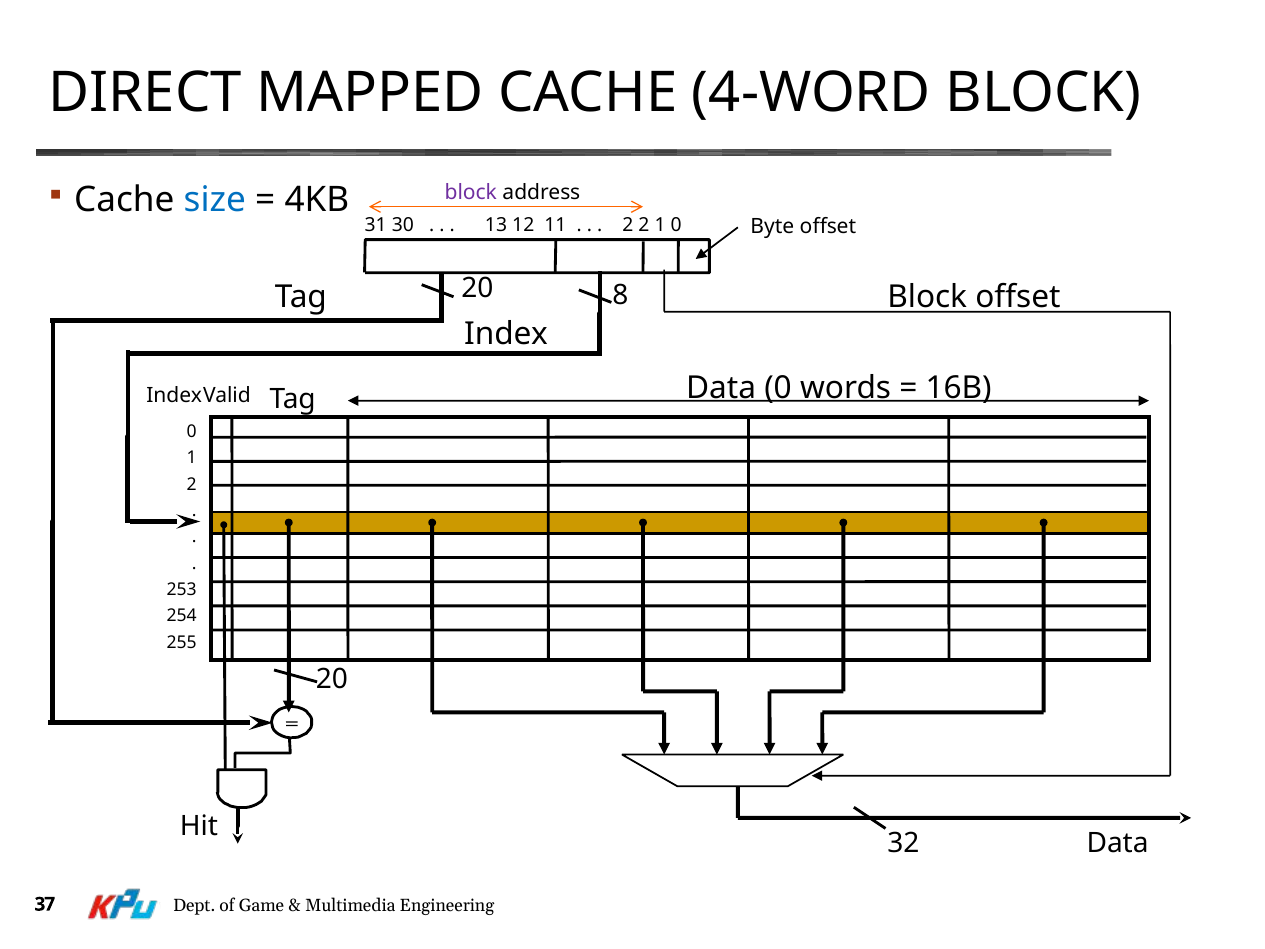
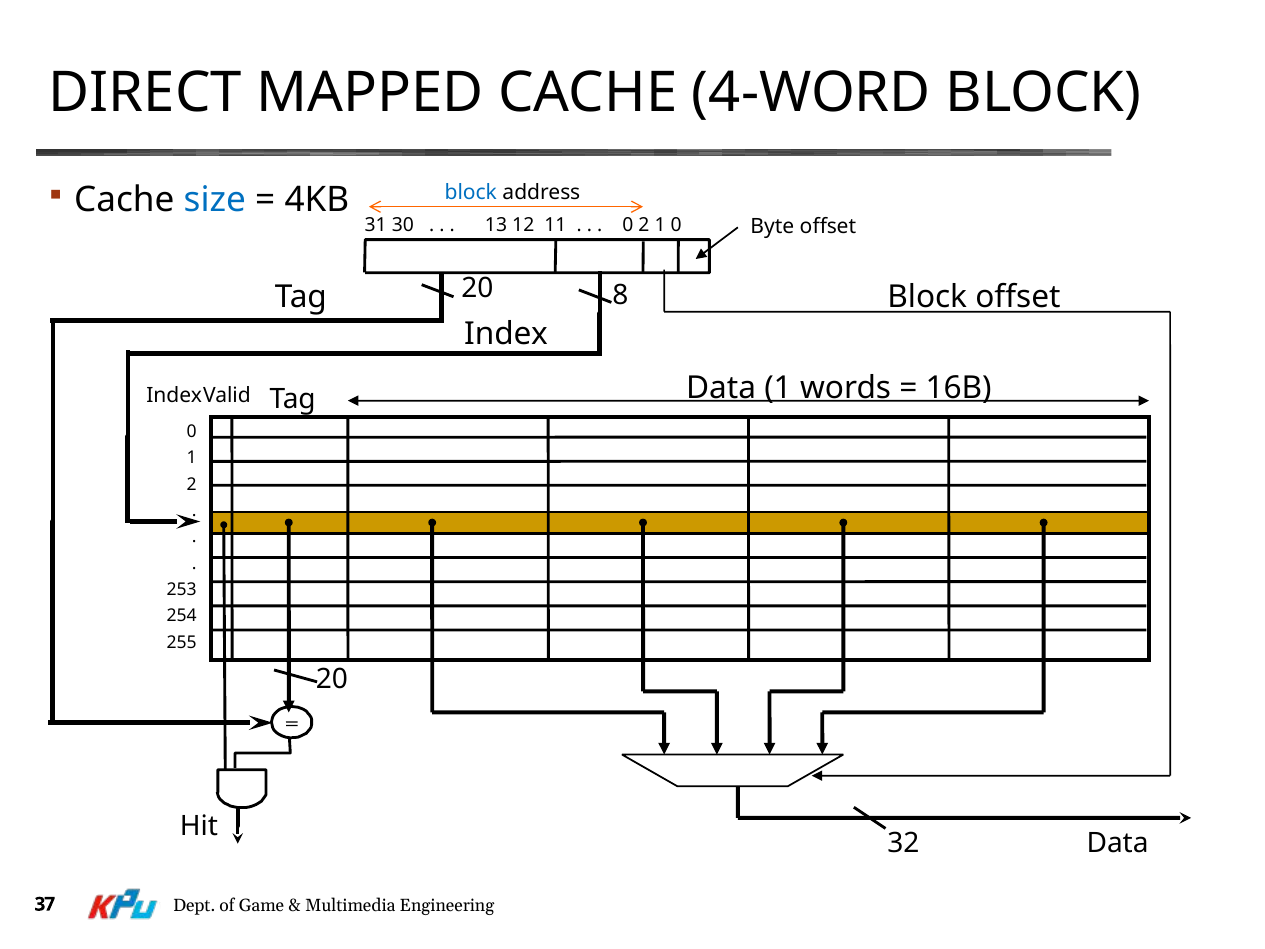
block at (471, 193) colour: purple -> blue
2 at (628, 225): 2 -> 0
Data 0: 0 -> 1
